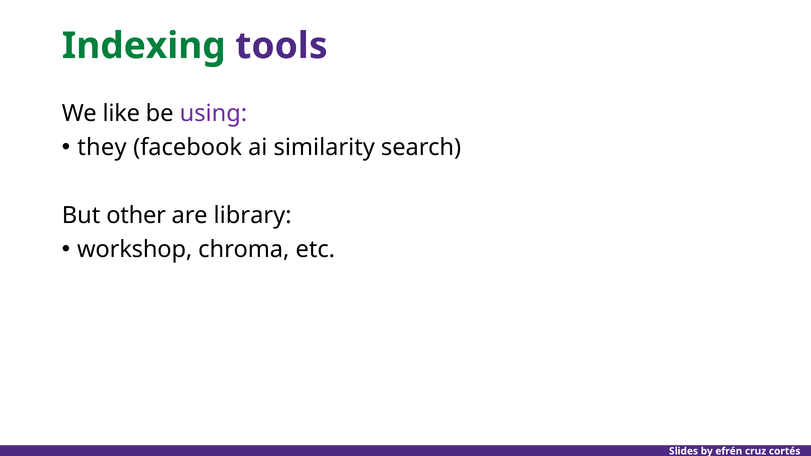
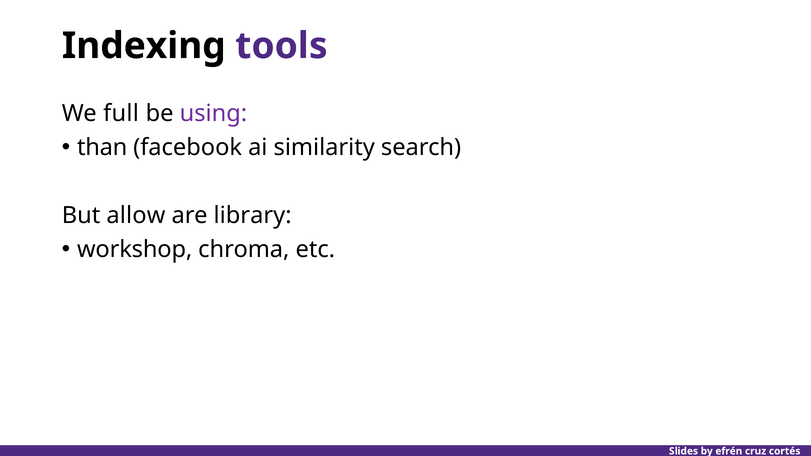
Indexing colour: green -> black
like: like -> full
they: they -> than
other: other -> allow
